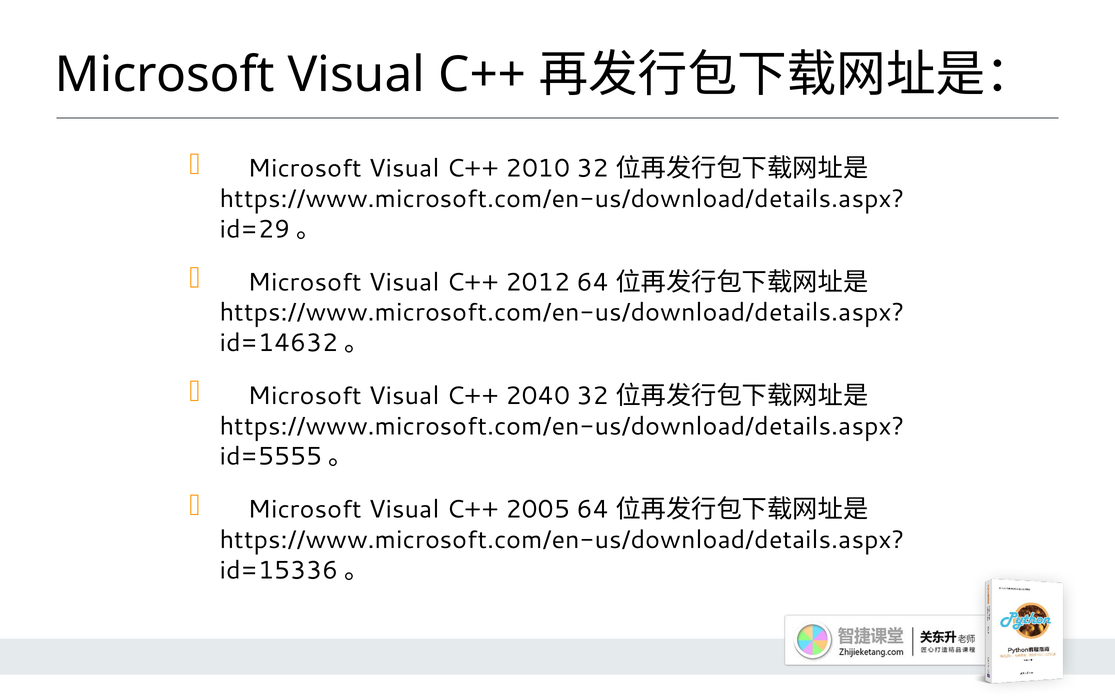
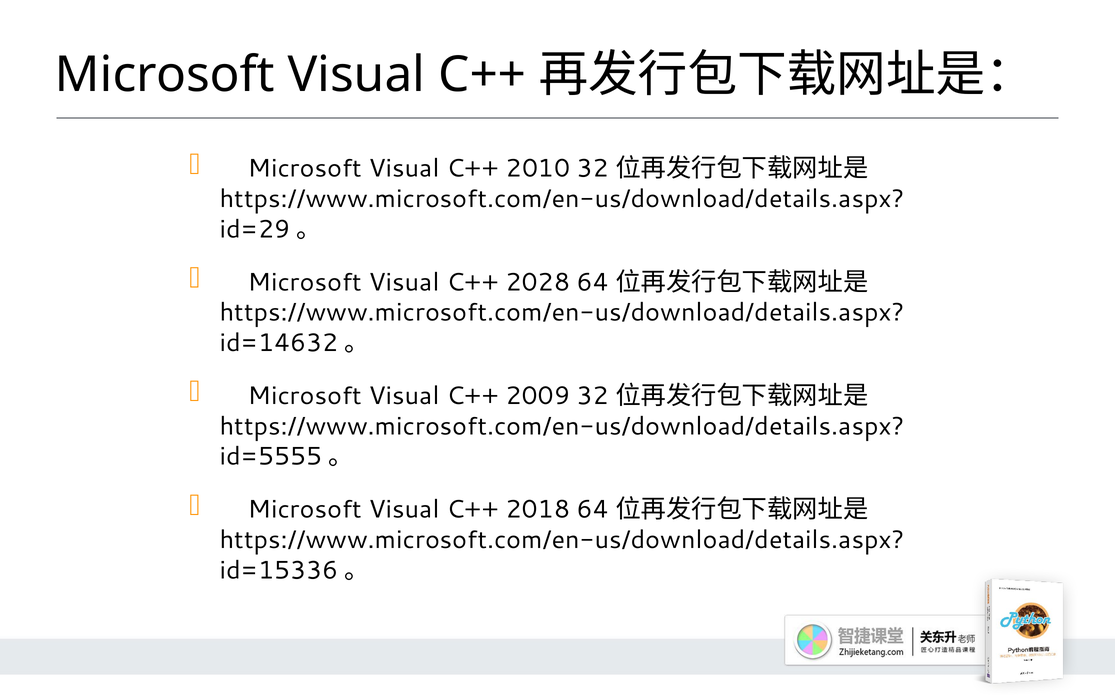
2012: 2012 -> 2028
2040: 2040 -> 2009
2005: 2005 -> 2018
